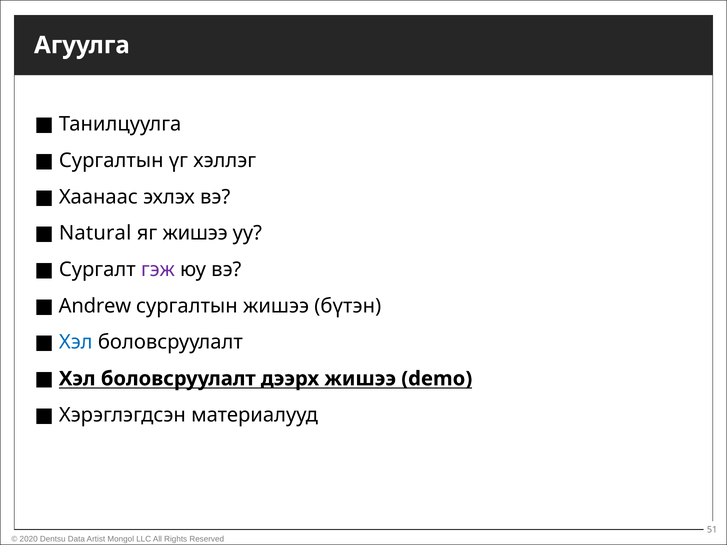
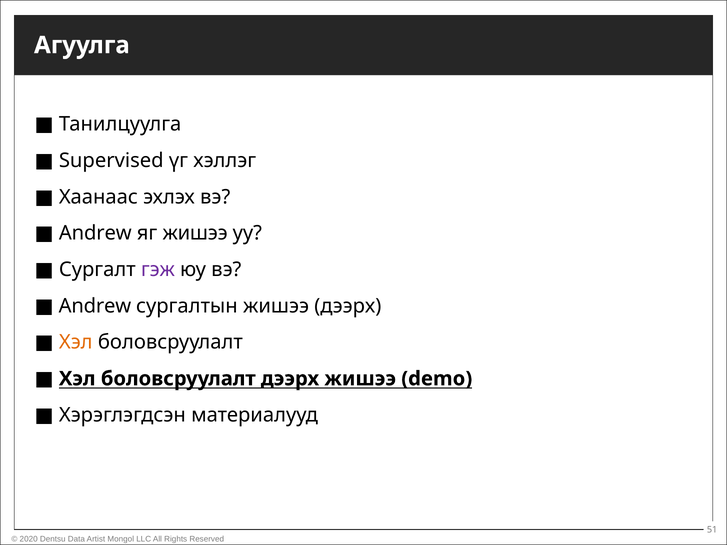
Сургалтын at (111, 161): Сургалтын -> Supervised
Natural at (95, 233): Natural -> Andrew
жишээ бүтэн: бүтэн -> дээрх
Хэл at (76, 342) colour: blue -> orange
